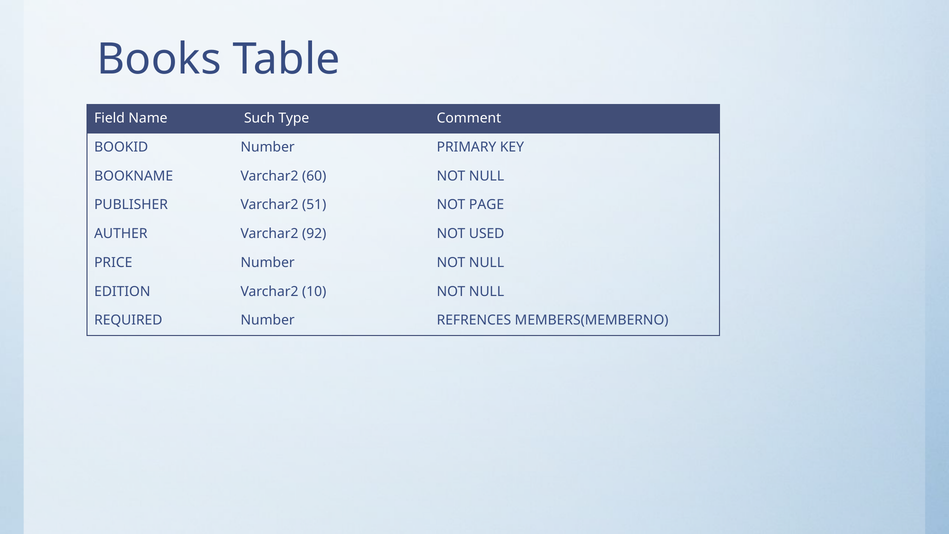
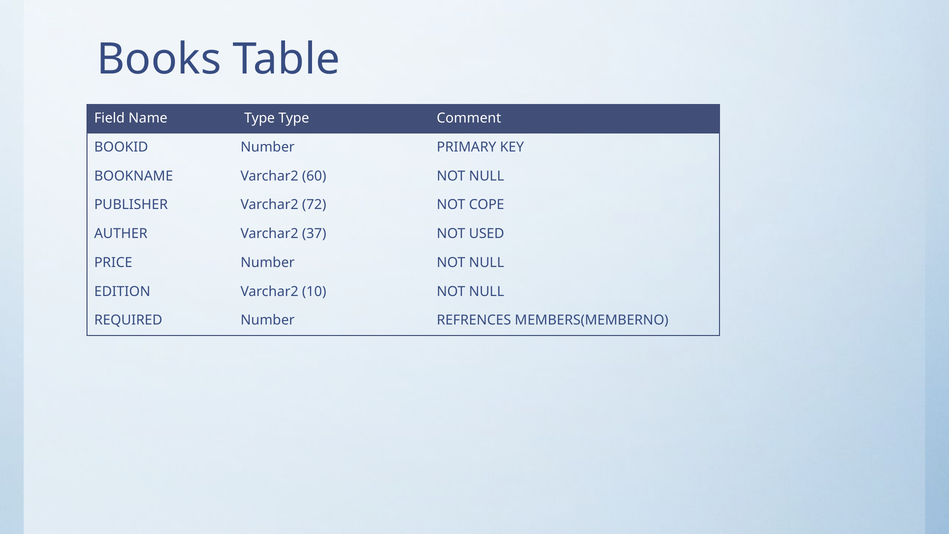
Name Such: Such -> Type
51: 51 -> 72
PAGE: PAGE -> COPE
92: 92 -> 37
